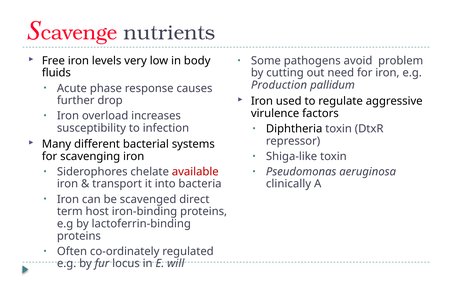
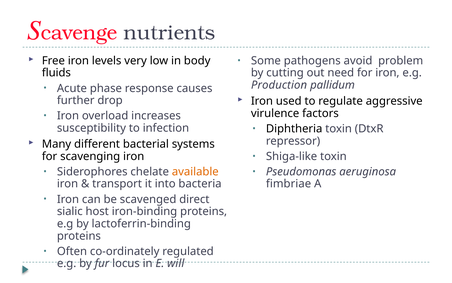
available colour: red -> orange
clinically: clinically -> fimbriae
term: term -> sialic
